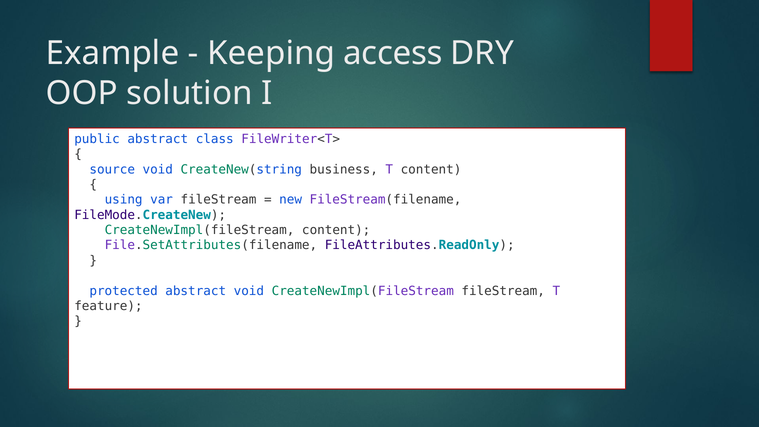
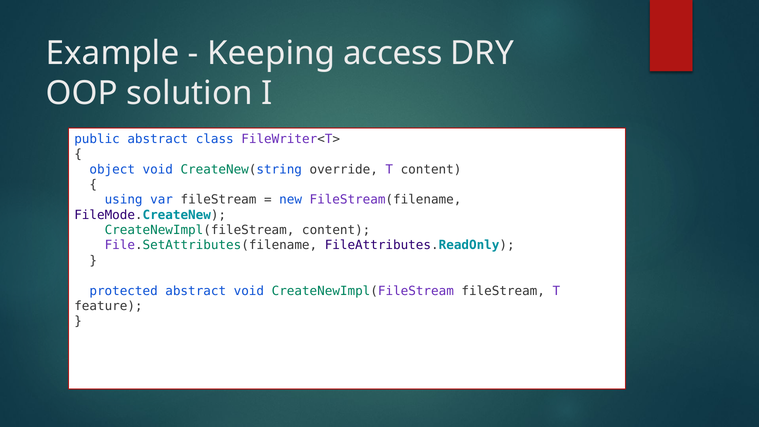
source: source -> object
business: business -> override
